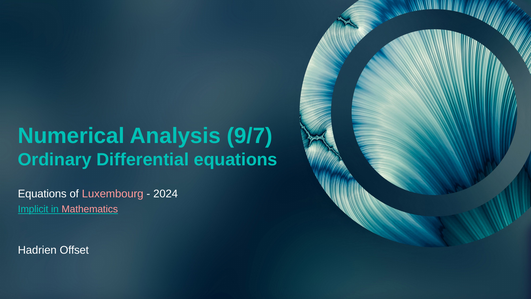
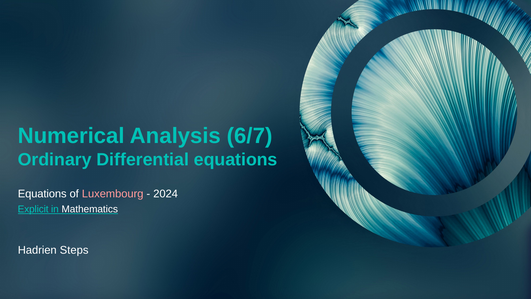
9/7: 9/7 -> 6/7
Implicit: Implicit -> Explicit
Mathematics colour: pink -> white
Offset: Offset -> Steps
